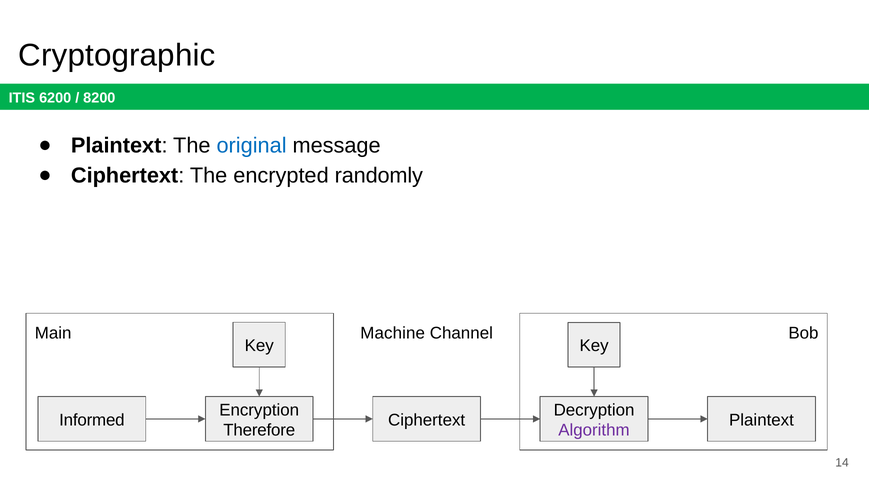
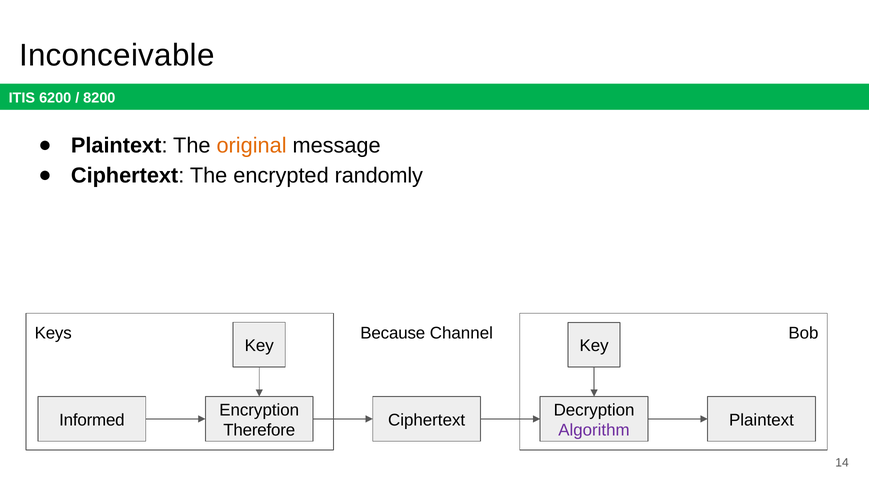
Cryptographic: Cryptographic -> Inconceivable
original colour: blue -> orange
Main: Main -> Keys
Machine: Machine -> Because
